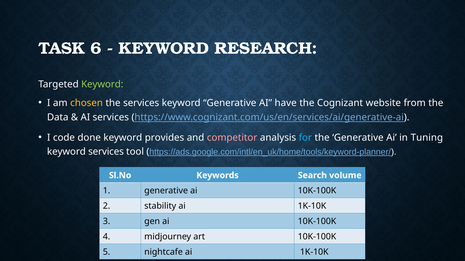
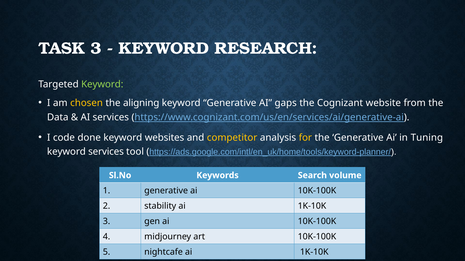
TASK 6: 6 -> 3
the services: services -> aligning
have: have -> gaps
provides: provides -> websites
competitor colour: pink -> yellow
for colour: light blue -> yellow
